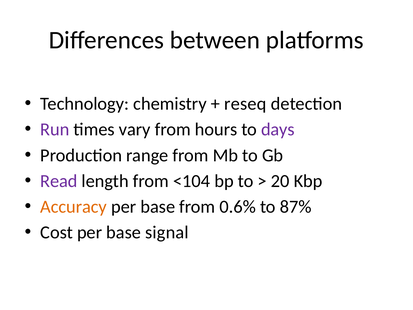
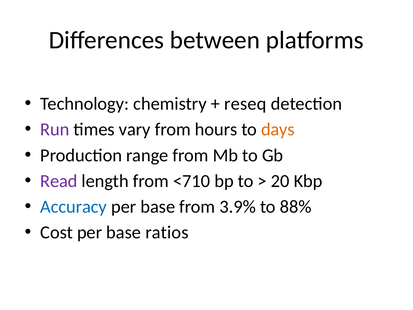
days colour: purple -> orange
<104: <104 -> <710
Accuracy colour: orange -> blue
0.6%: 0.6% -> 3.9%
87%: 87% -> 88%
signal: signal -> ratios
